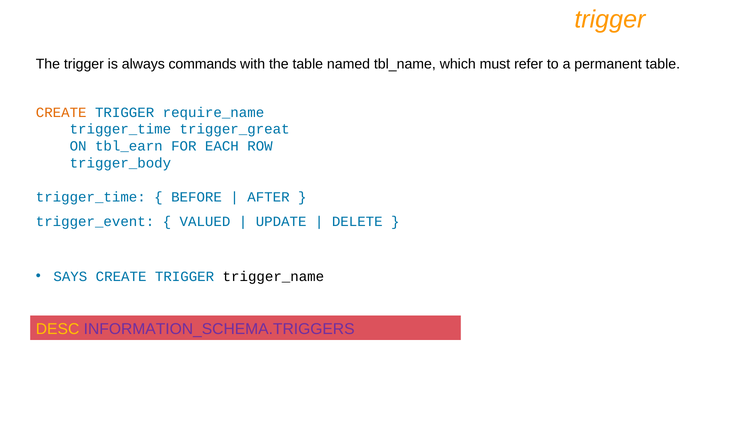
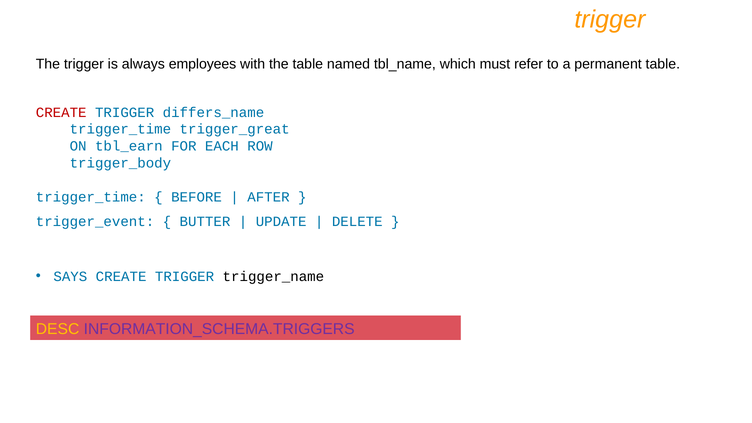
commands: commands -> employees
CREATE at (61, 112) colour: orange -> red
require_name: require_name -> differs_name
VALUED: VALUED -> BUTTER
